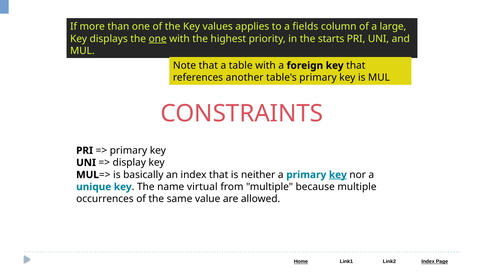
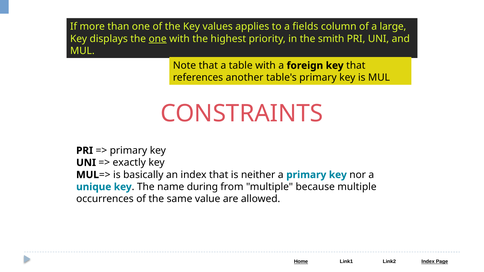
starts: starts -> smith
display: display -> exactly
key at (338, 175) underline: present -> none
virtual: virtual -> during
